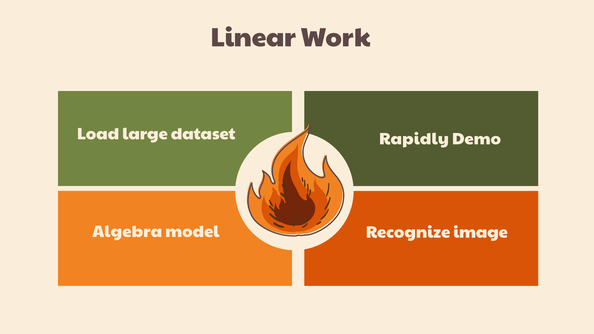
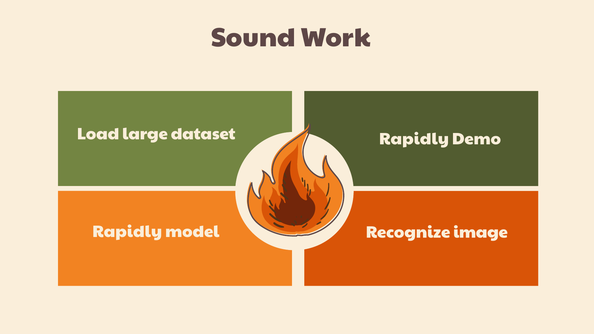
Linear: Linear -> Sound
Algebra at (127, 232): Algebra -> Rapidly
